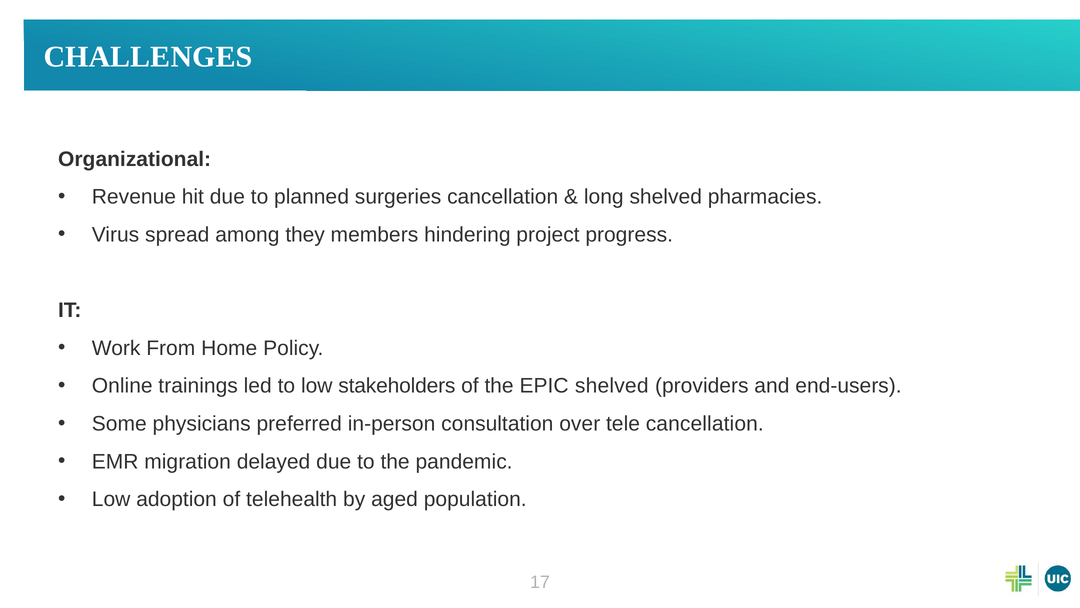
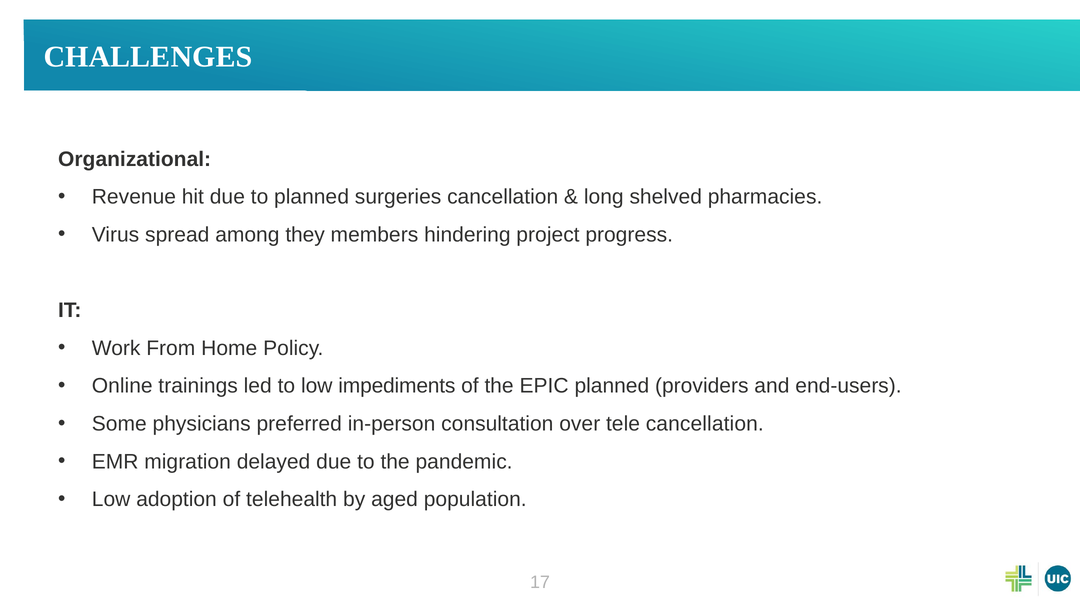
stakeholders: stakeholders -> impediments
EPIC shelved: shelved -> planned
